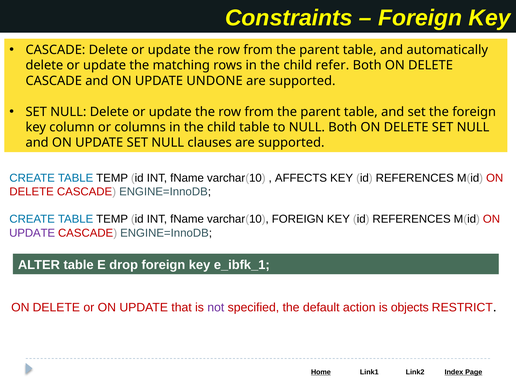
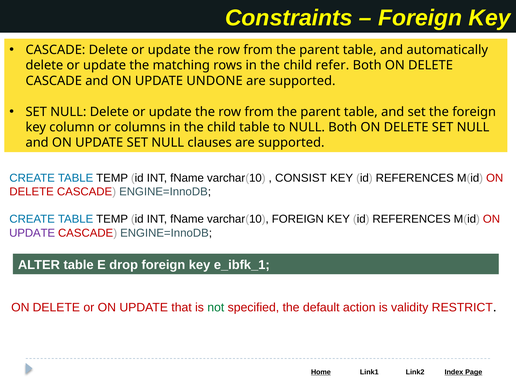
AFFECTS: AFFECTS -> CONSIST
not colour: purple -> green
objects: objects -> validity
